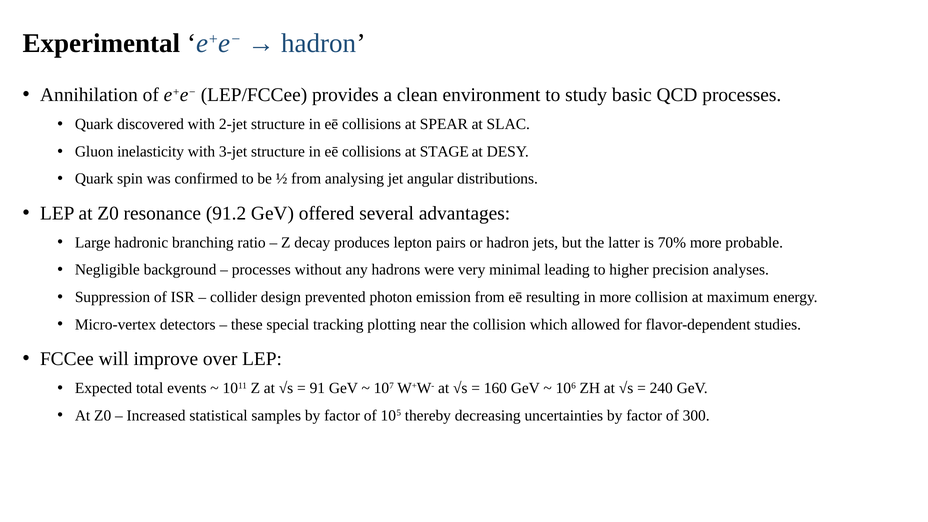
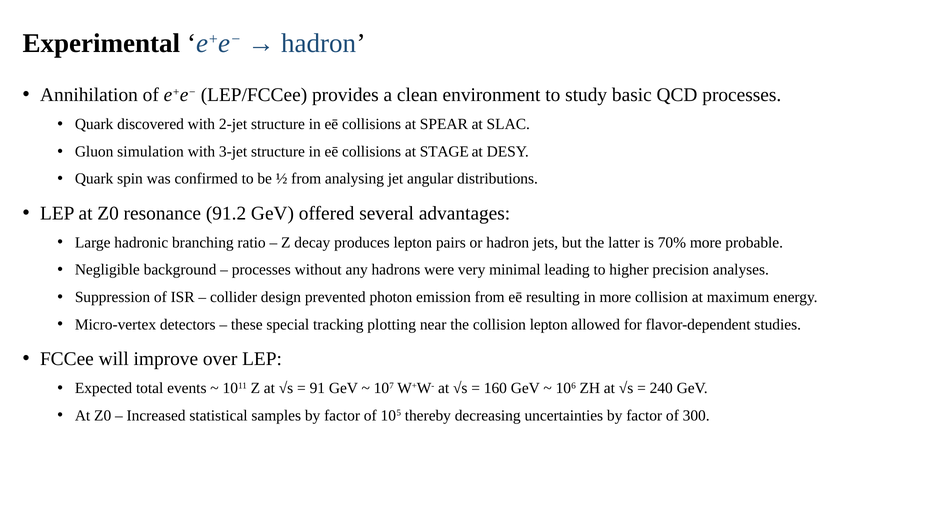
inelasticity: inelasticity -> simulation
collision which: which -> lepton
